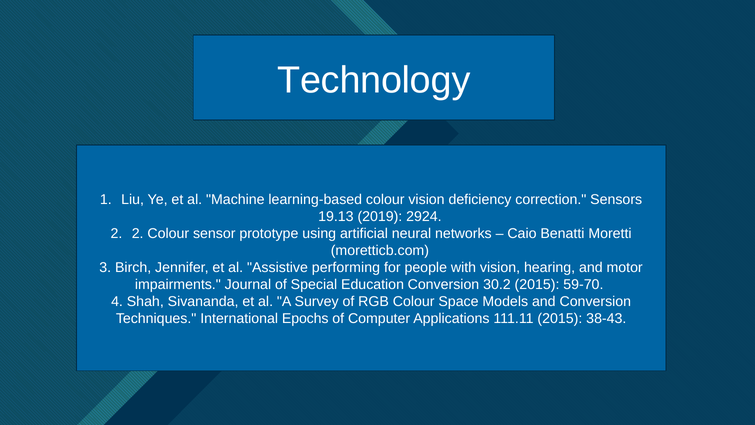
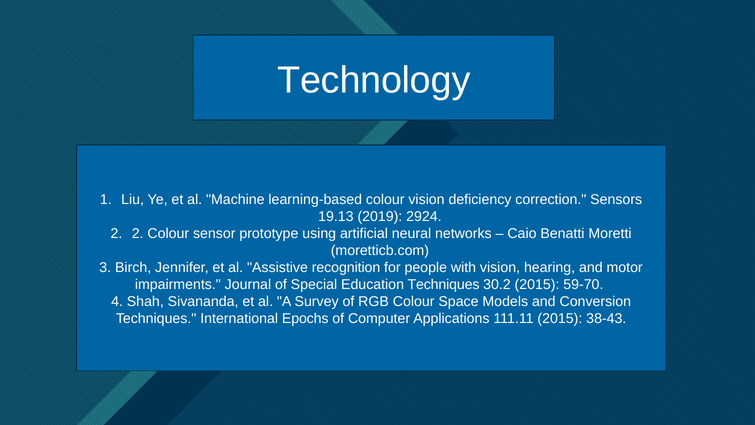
performing: performing -> recognition
Education Conversion: Conversion -> Techniques
